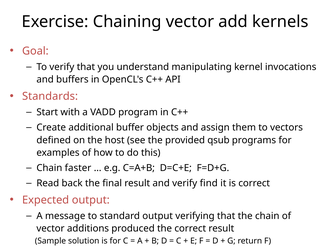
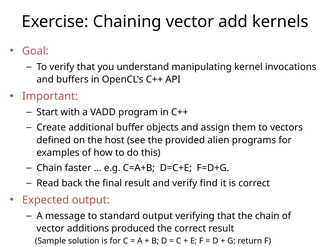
Standards: Standards -> Important
qsub: qsub -> alien
